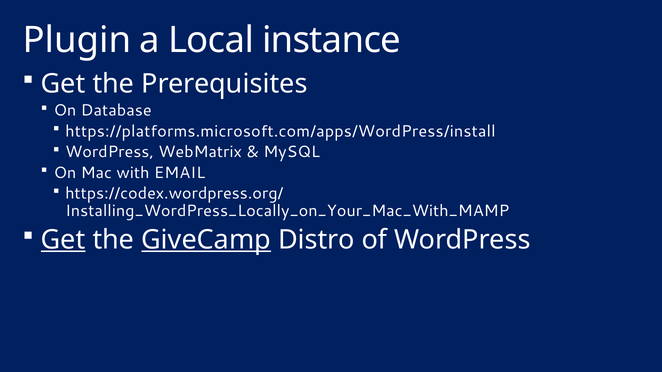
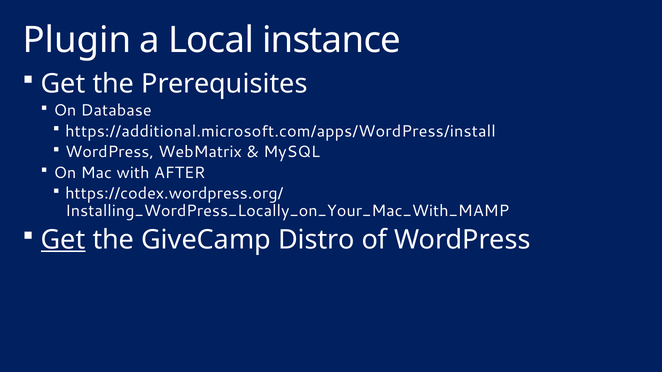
https://platforms.microsoft.com/apps/WordPress/install: https://platforms.microsoft.com/apps/WordPress/install -> https://additional.microsoft.com/apps/WordPress/install
EMAIL: EMAIL -> AFTER
GiveCamp underline: present -> none
